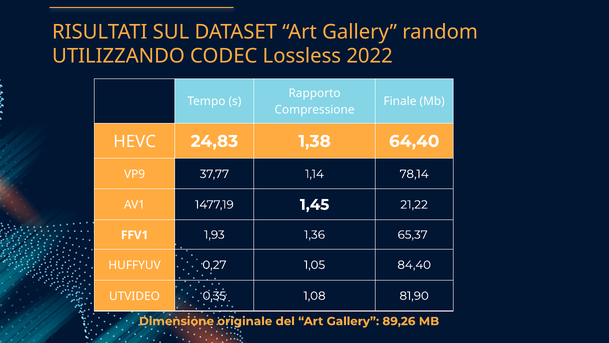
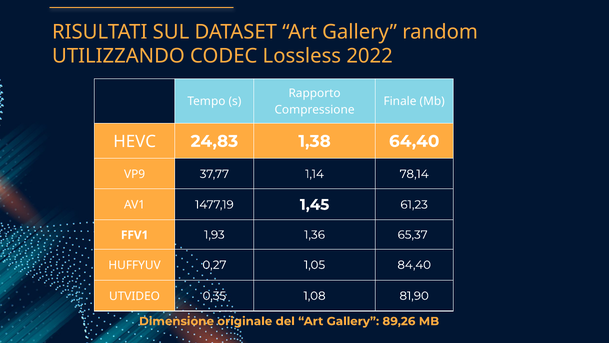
21,22: 21,22 -> 61,23
